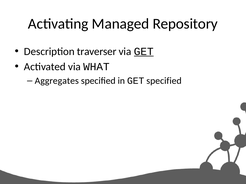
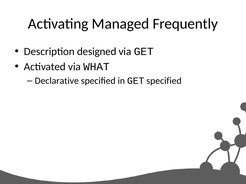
Repository: Repository -> Frequently
traverser: traverser -> designed
GET at (144, 52) underline: present -> none
Aggregates: Aggregates -> Declarative
